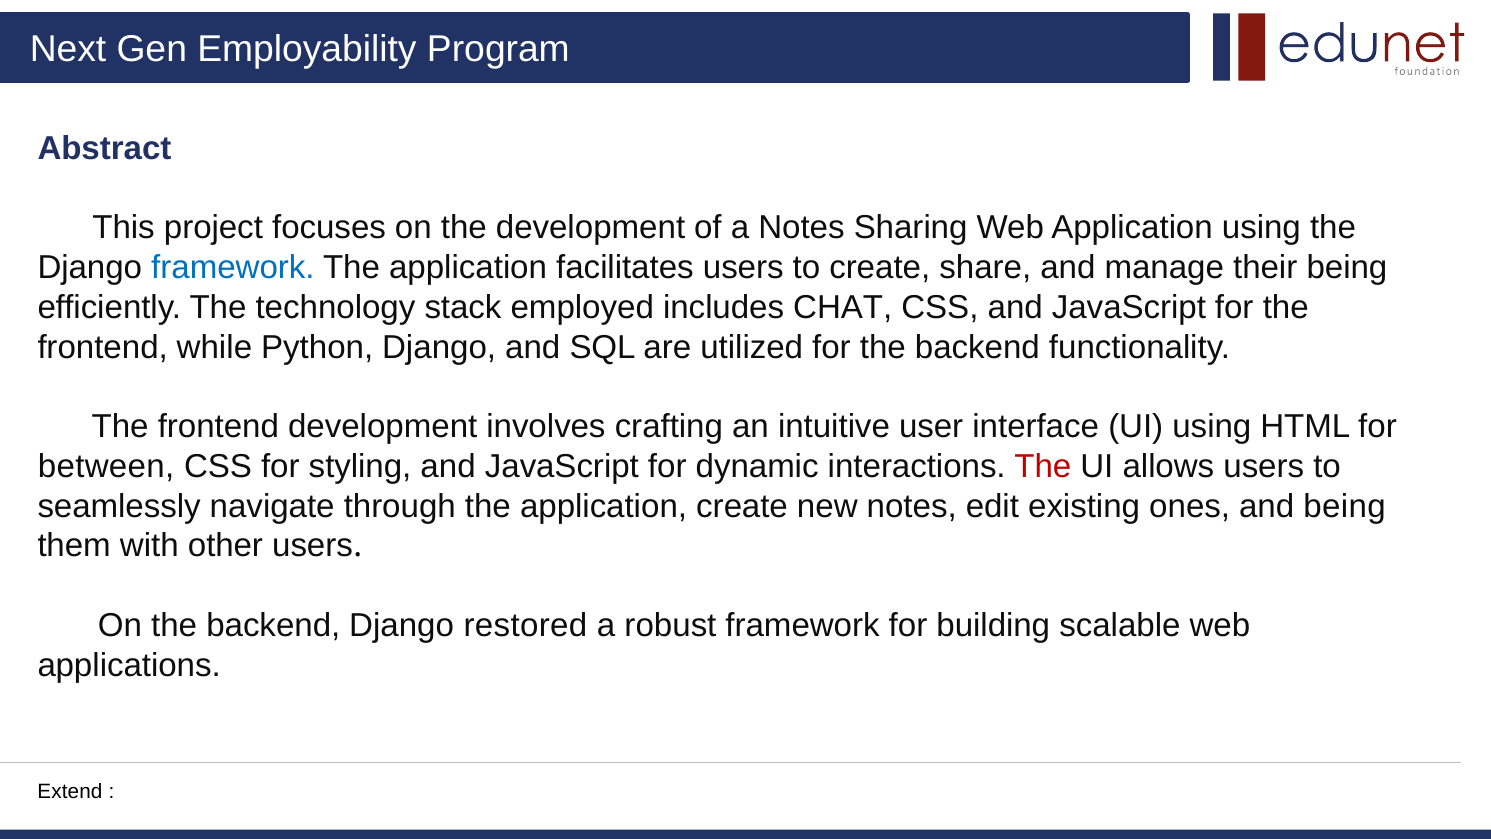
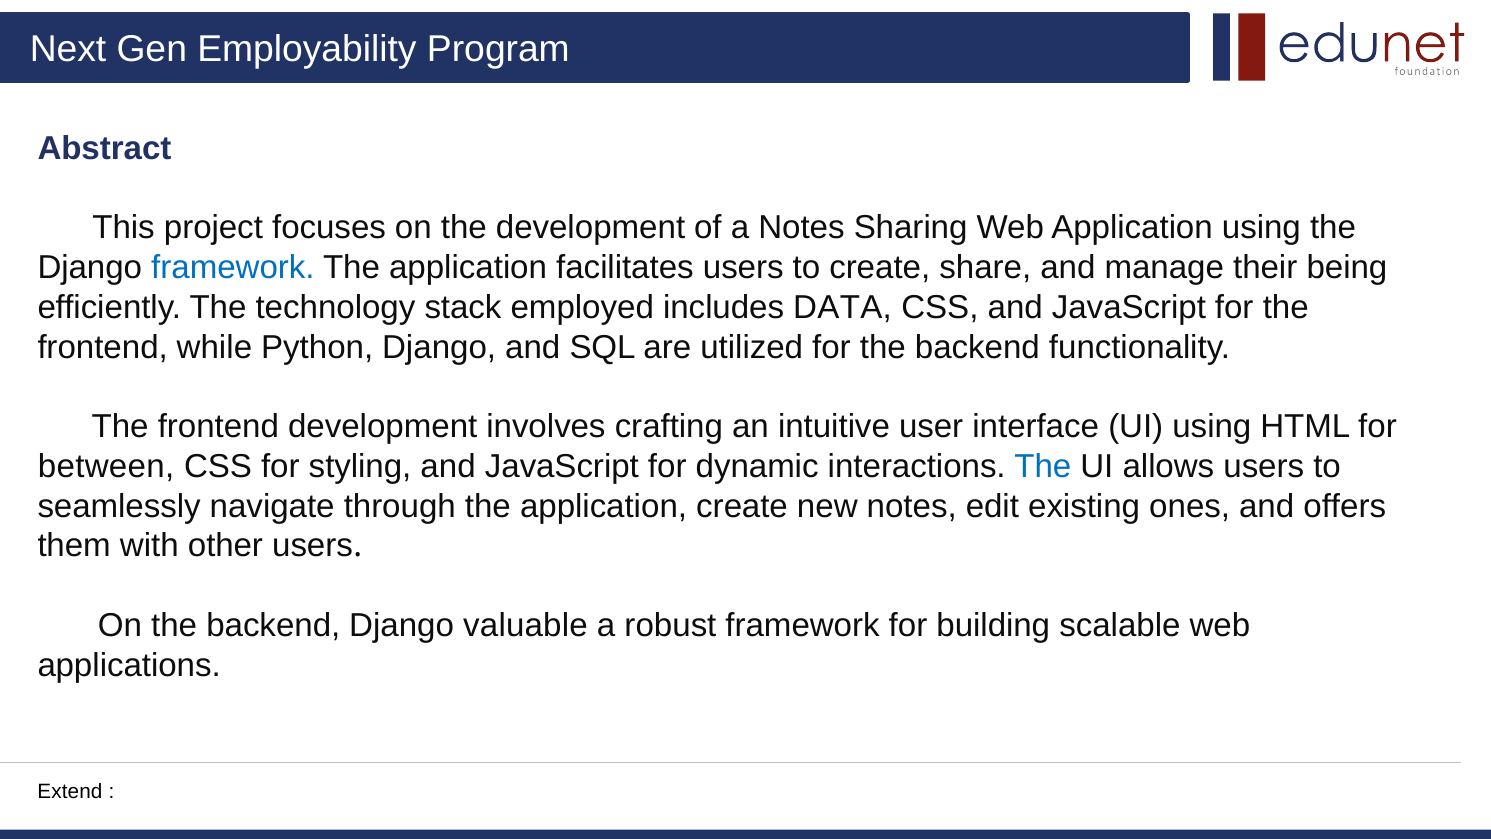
CHAT: CHAT -> DATA
The at (1043, 466) colour: red -> blue
and being: being -> offers
restored: restored -> valuable
